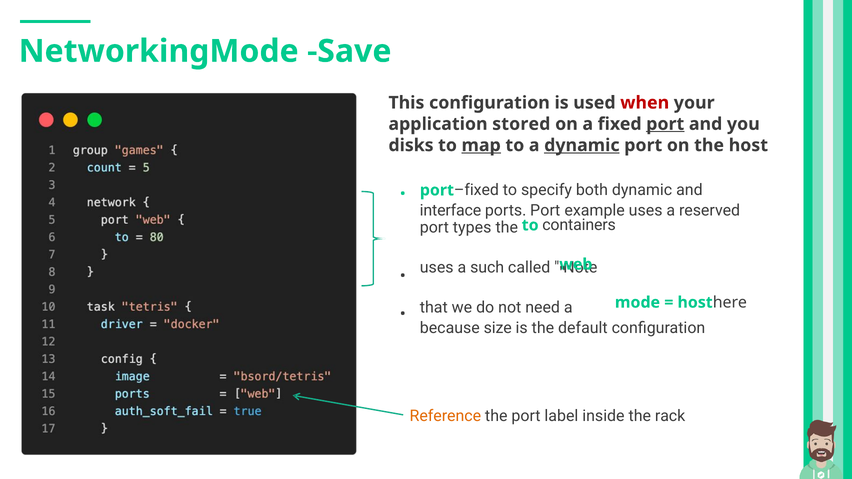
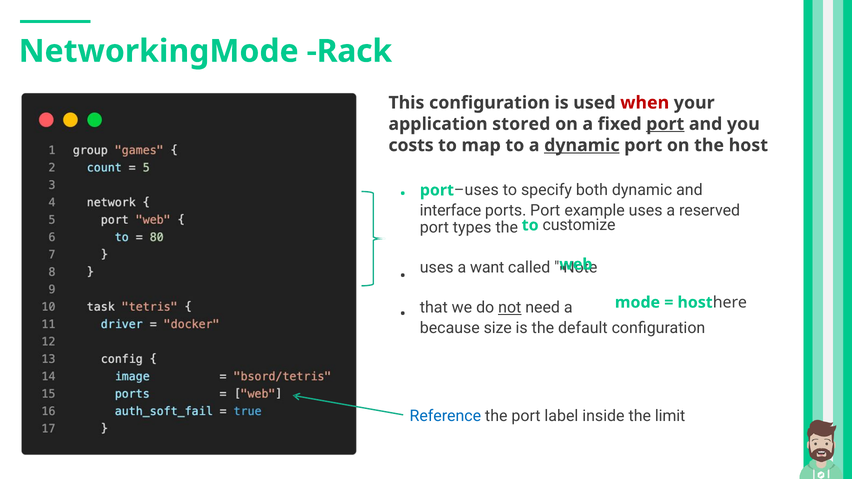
Save: Save -> Rack
disks: disks -> costs
map underline: present -> none
port fixed: fixed -> uses
containers: containers -> customize
such: such -> want
not underline: none -> present
Reference colour: orange -> blue
rack: rack -> limit
